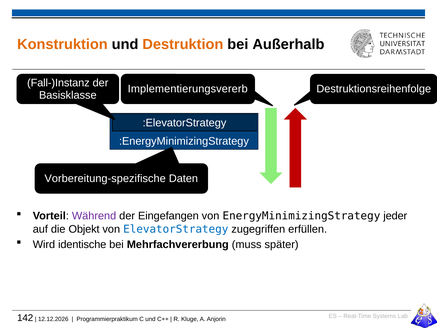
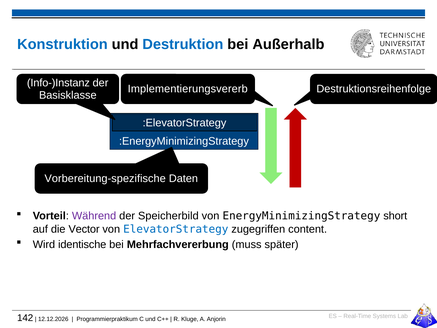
Konstruktion colour: orange -> blue
Destruktion colour: orange -> blue
Fall-)Instanz: Fall-)Instanz -> Info-)Instanz
Eingefangen: Eingefangen -> Speicherbild
jeder: jeder -> short
Objekt: Objekt -> Vector
erfüllen: erfüllen -> content
